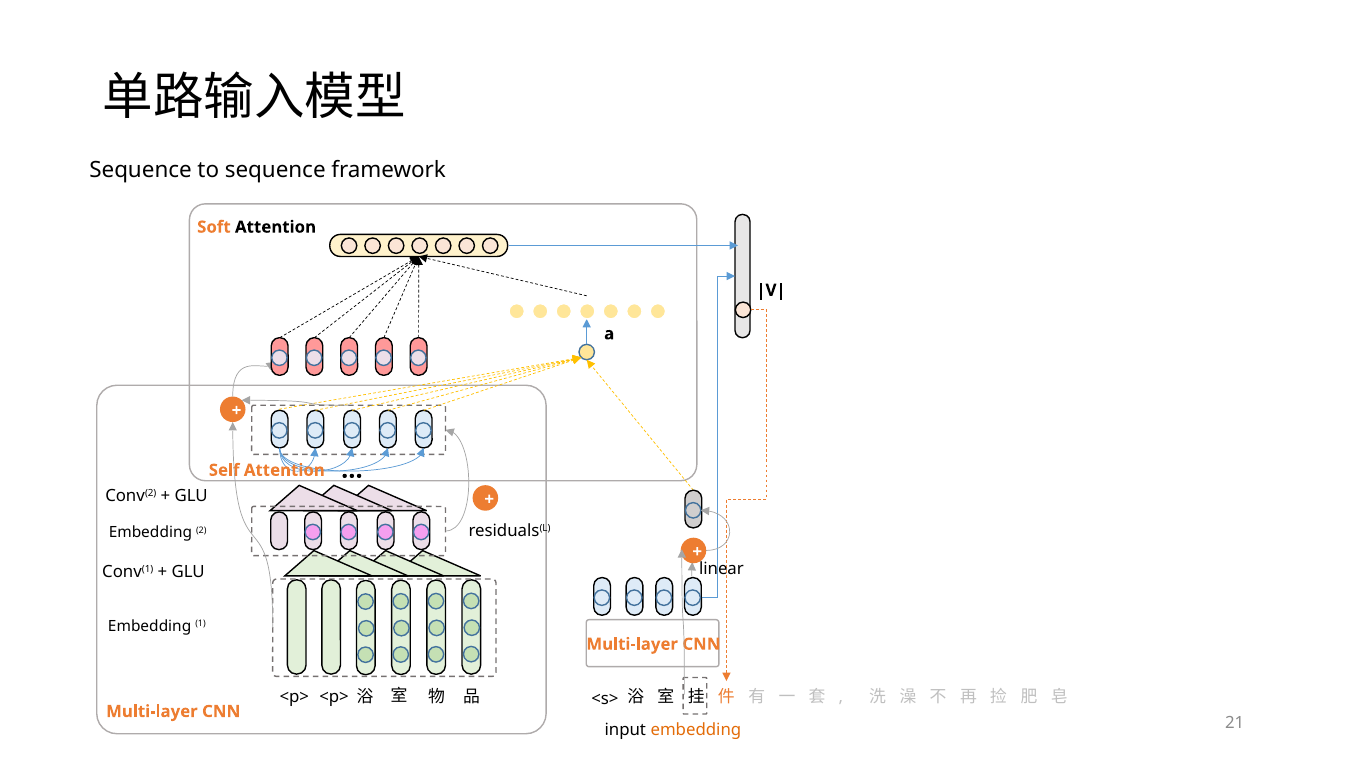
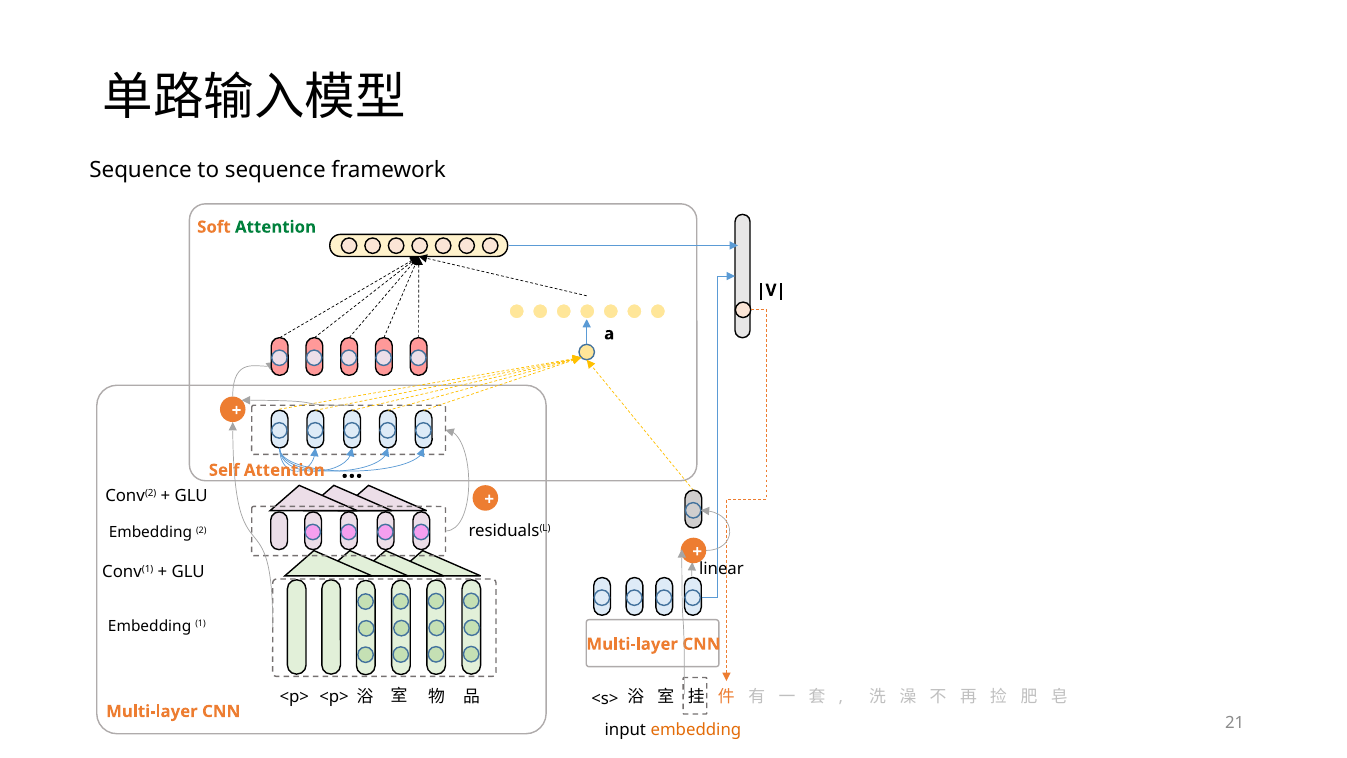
Attention at (276, 227) colour: black -> green
